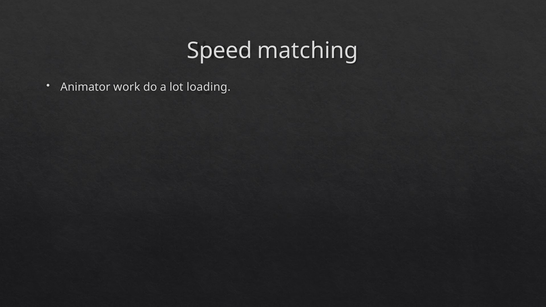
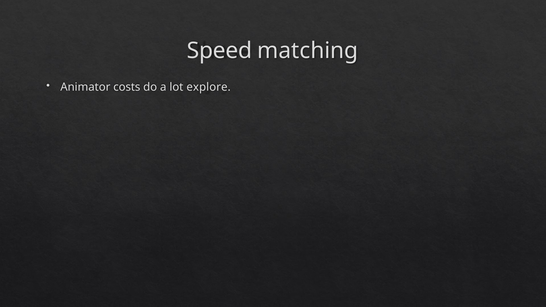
work: work -> costs
loading: loading -> explore
